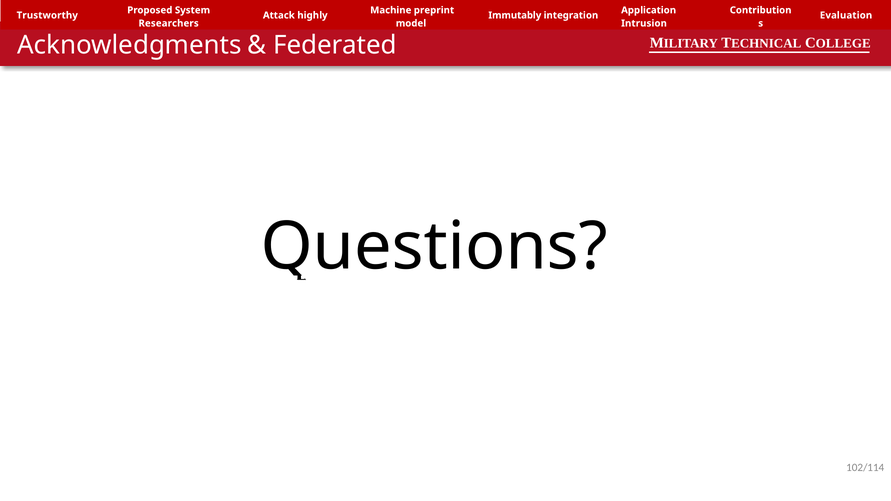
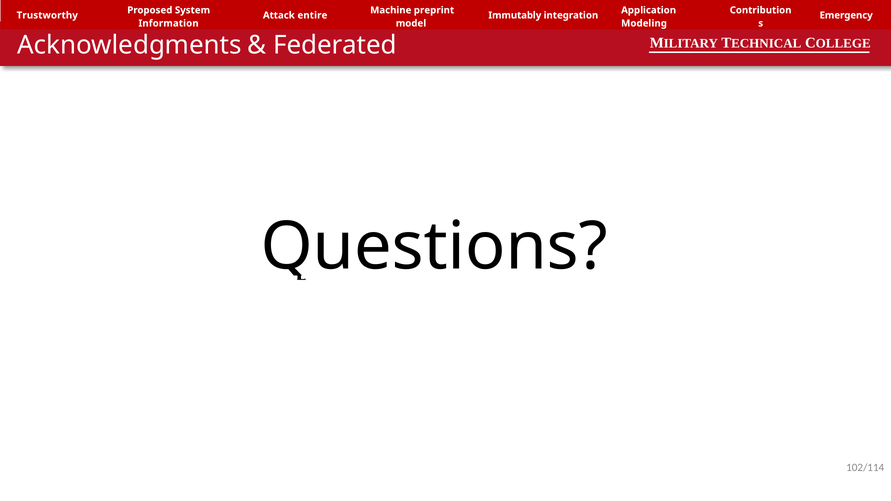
highly: highly -> entire
Evaluation: Evaluation -> Emergency
Researchers: Researchers -> Information
Intrusion: Intrusion -> Modeling
